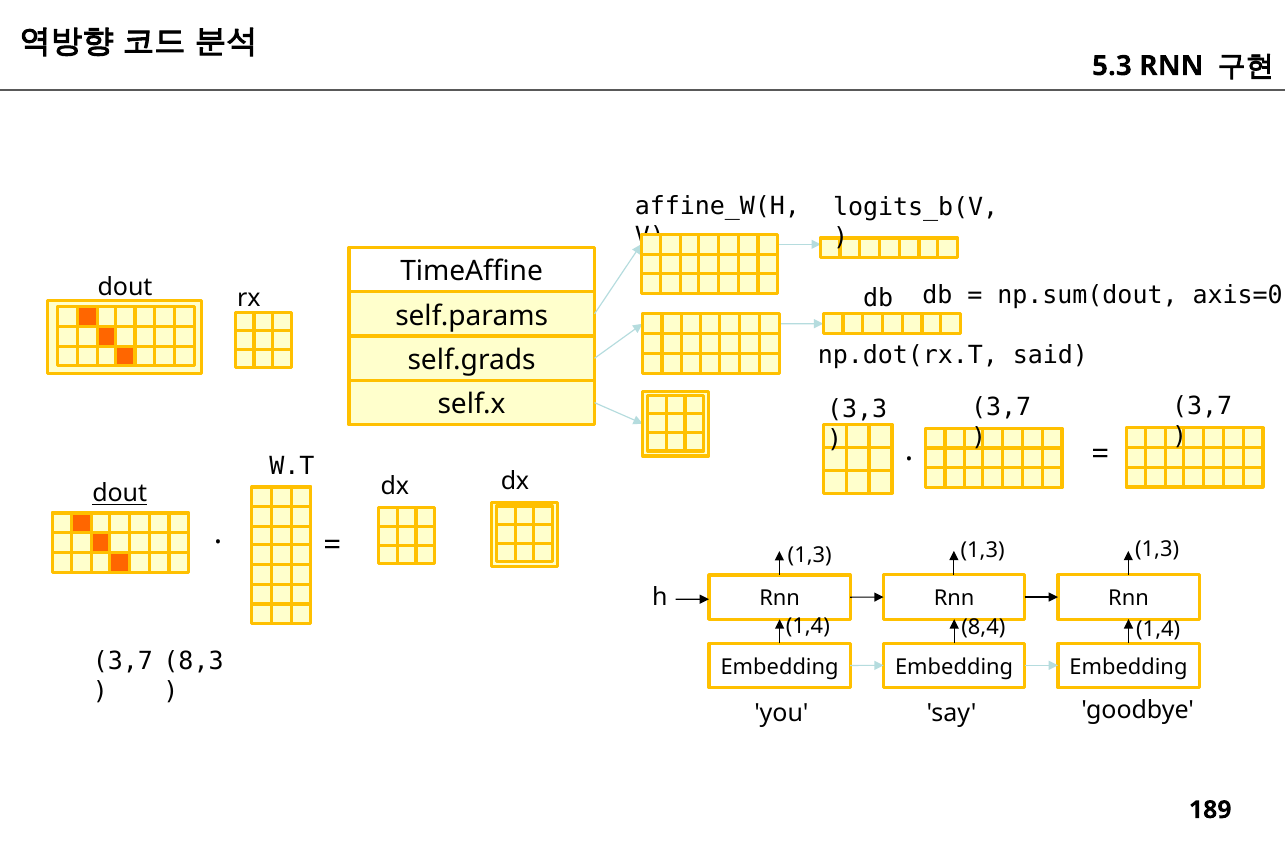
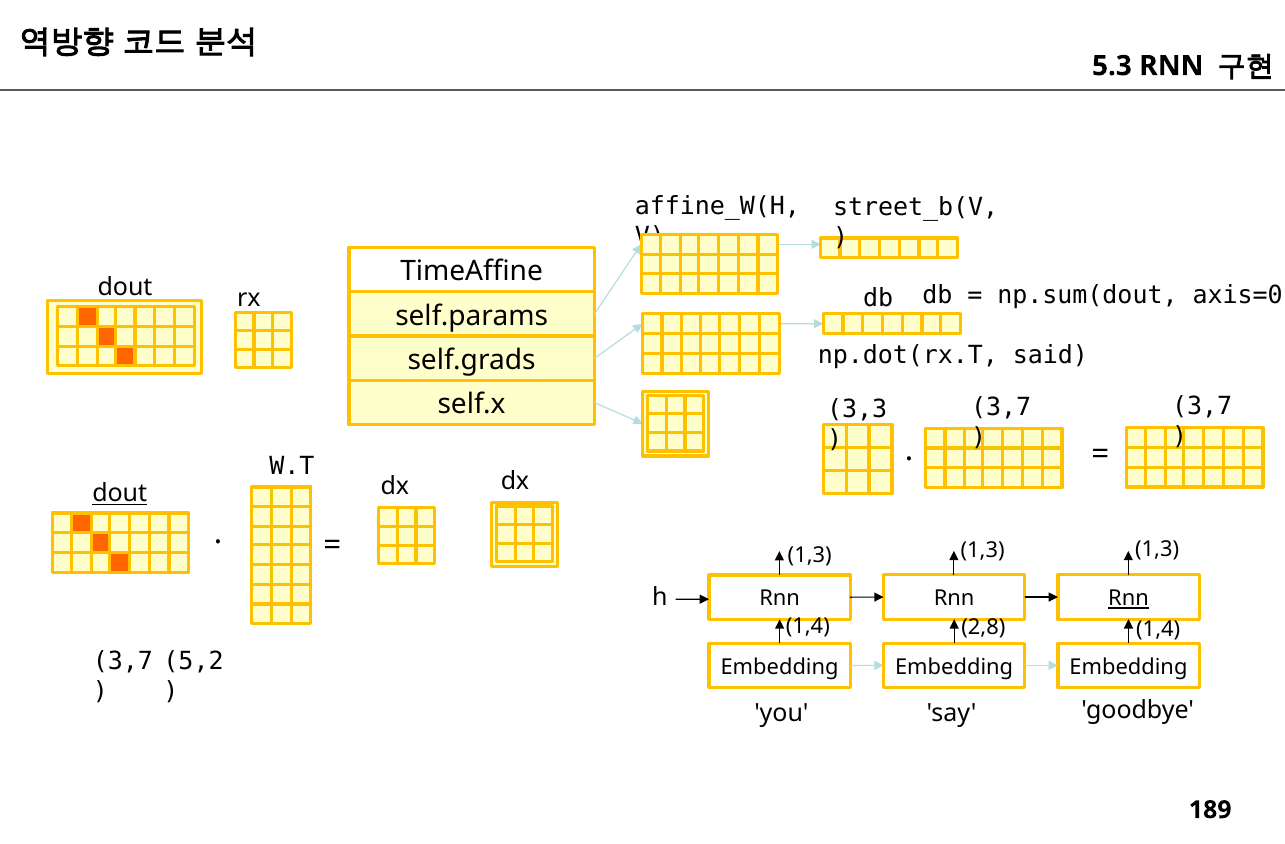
logits_b(V: logits_b(V -> street_b(V
Rnn at (1128, 599) underline: none -> present
8,4: 8,4 -> 2,8
8,3: 8,3 -> 5,2
